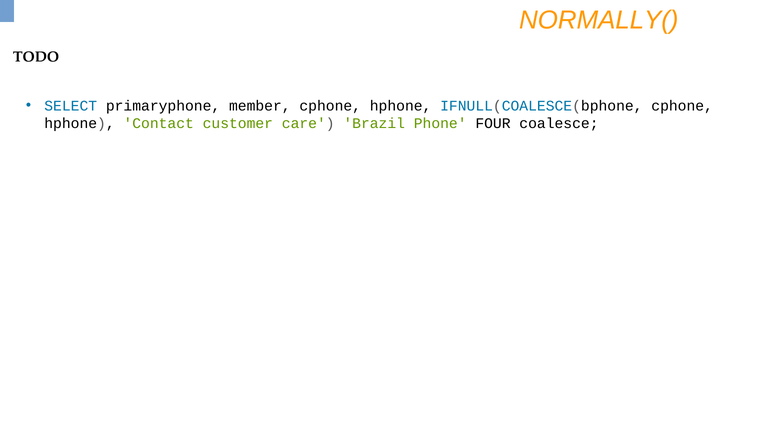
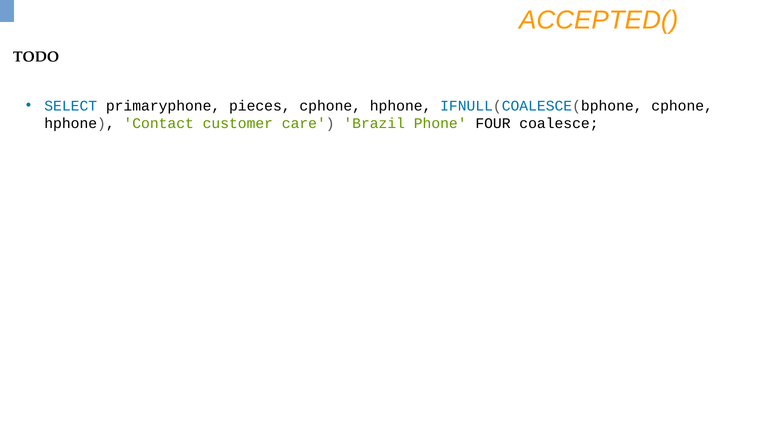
NORMALLY(: NORMALLY( -> ACCEPTED(
member: member -> pieces
